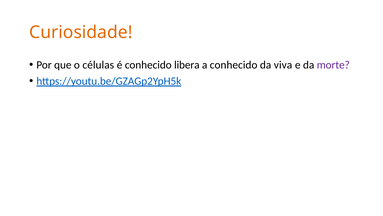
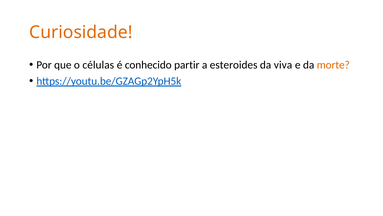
libera: libera -> partir
a conhecido: conhecido -> esteroides
morte colour: purple -> orange
